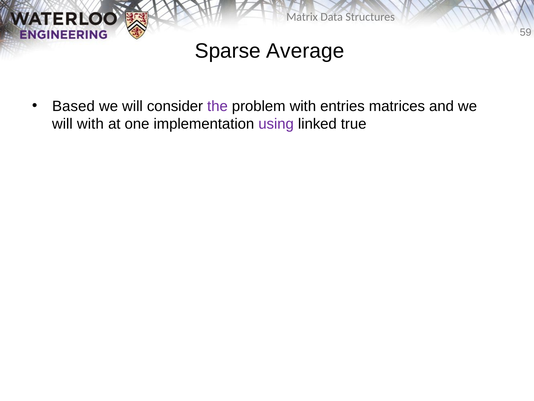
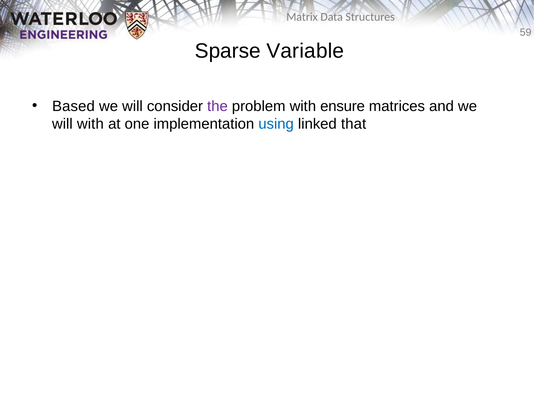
Average: Average -> Variable
entries: entries -> ensure
using colour: purple -> blue
true: true -> that
